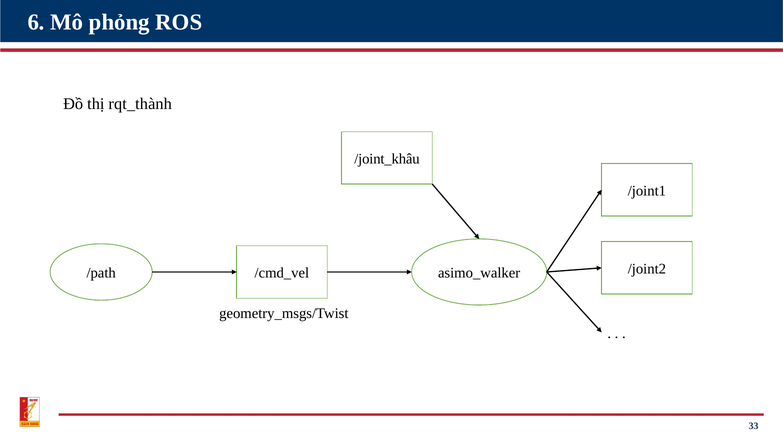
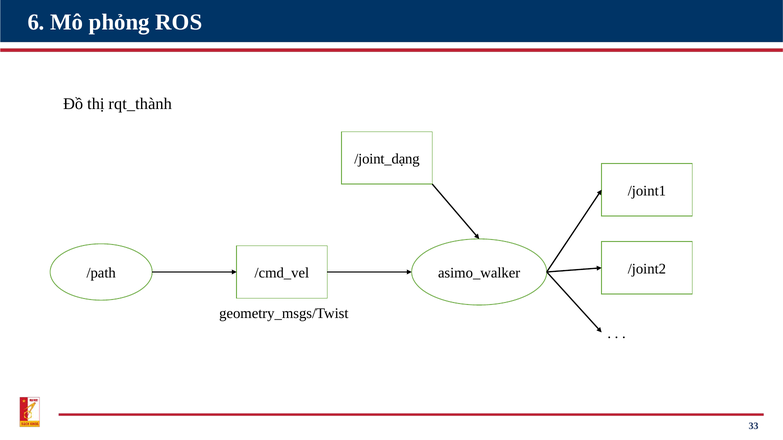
/joint_khâu: /joint_khâu -> /joint_dạng
